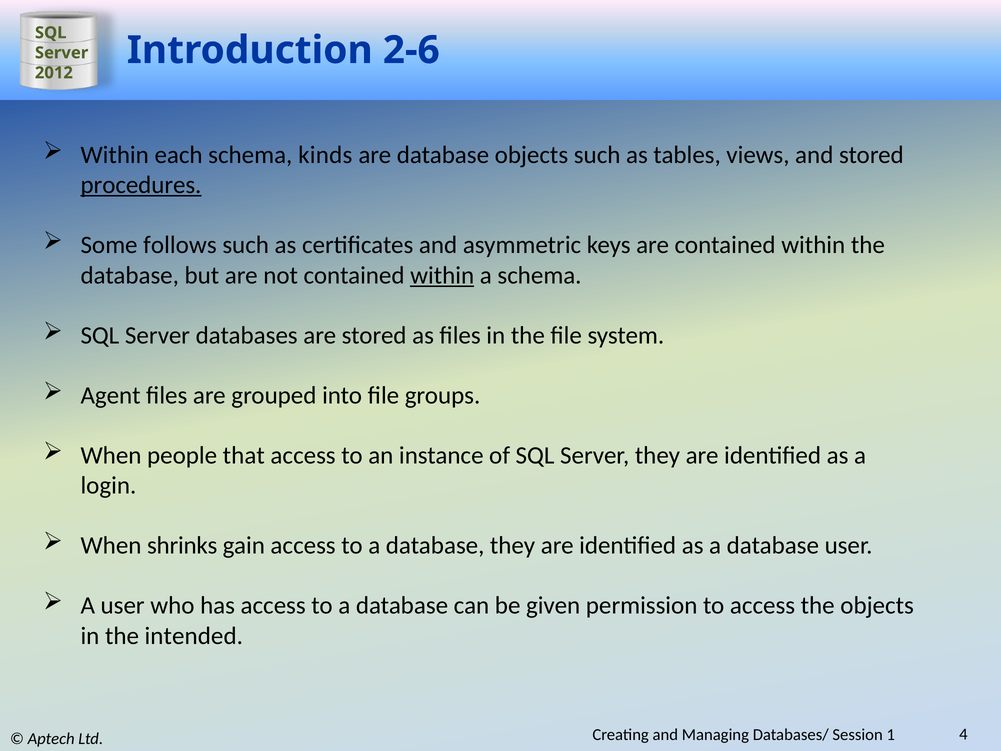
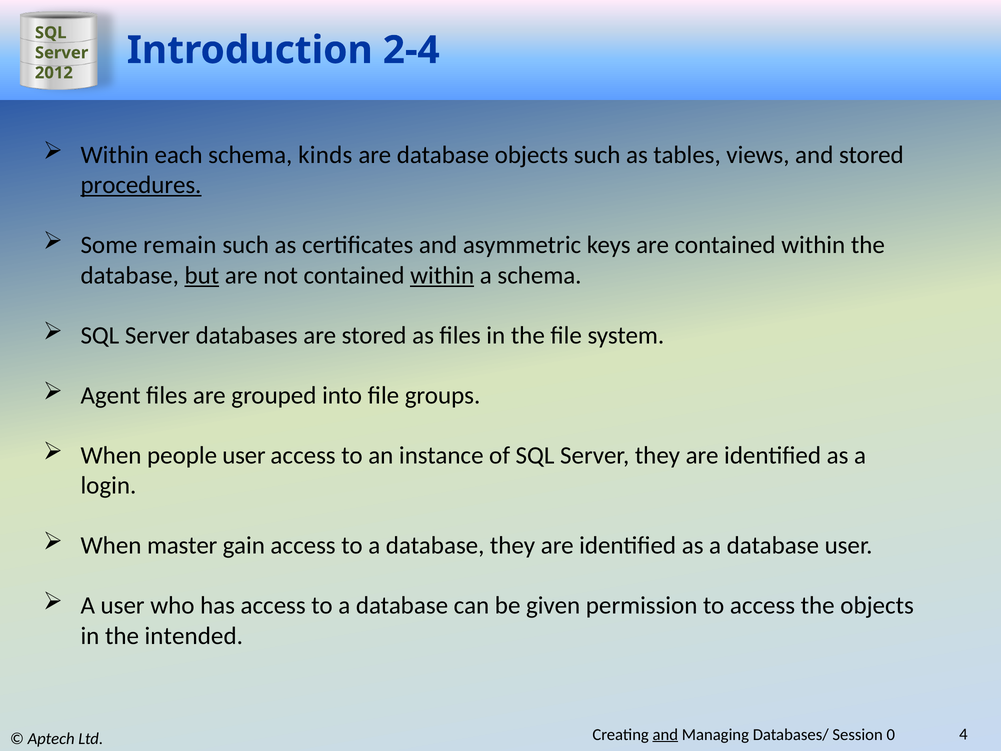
2-6: 2-6 -> 2-4
follows: follows -> remain
but underline: none -> present
people that: that -> user
shrinks: shrinks -> master
and at (665, 734) underline: none -> present
1: 1 -> 0
